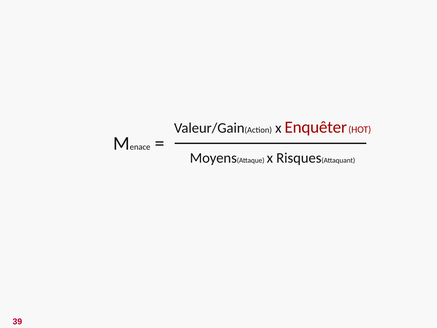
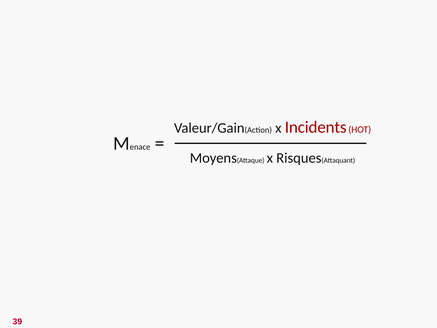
Enquêter: Enquêter -> Incidents
